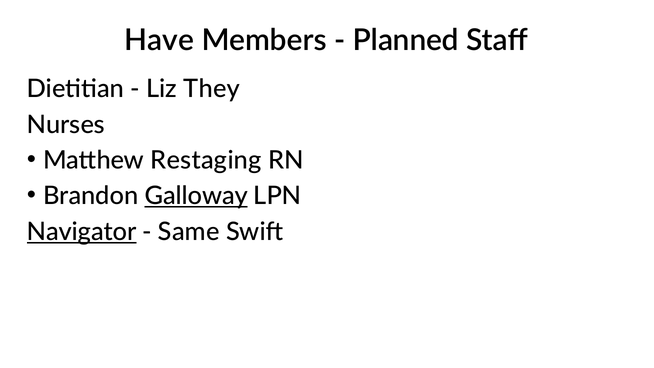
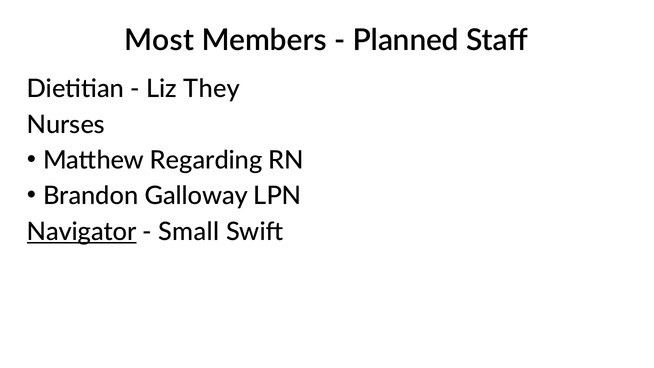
Have: Have -> Most
Restaging: Restaging -> Regarding
Galloway underline: present -> none
Same: Same -> Small
